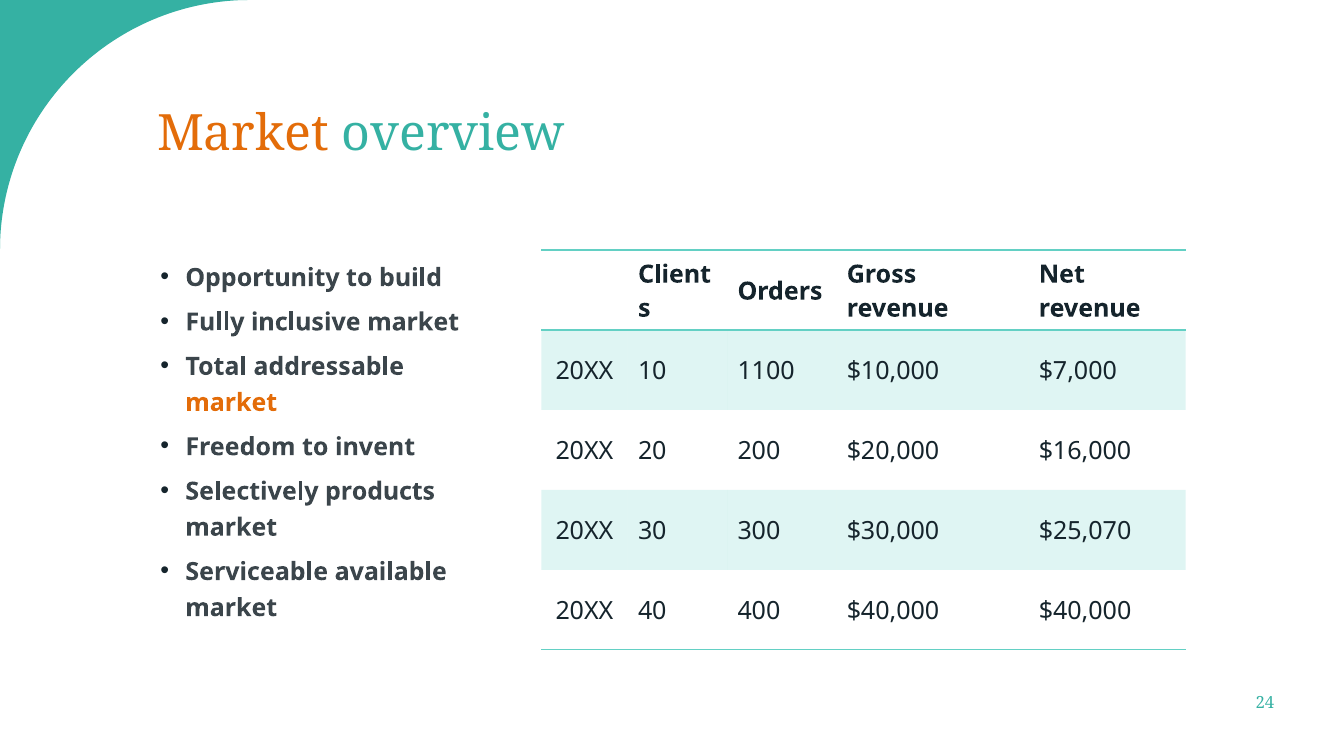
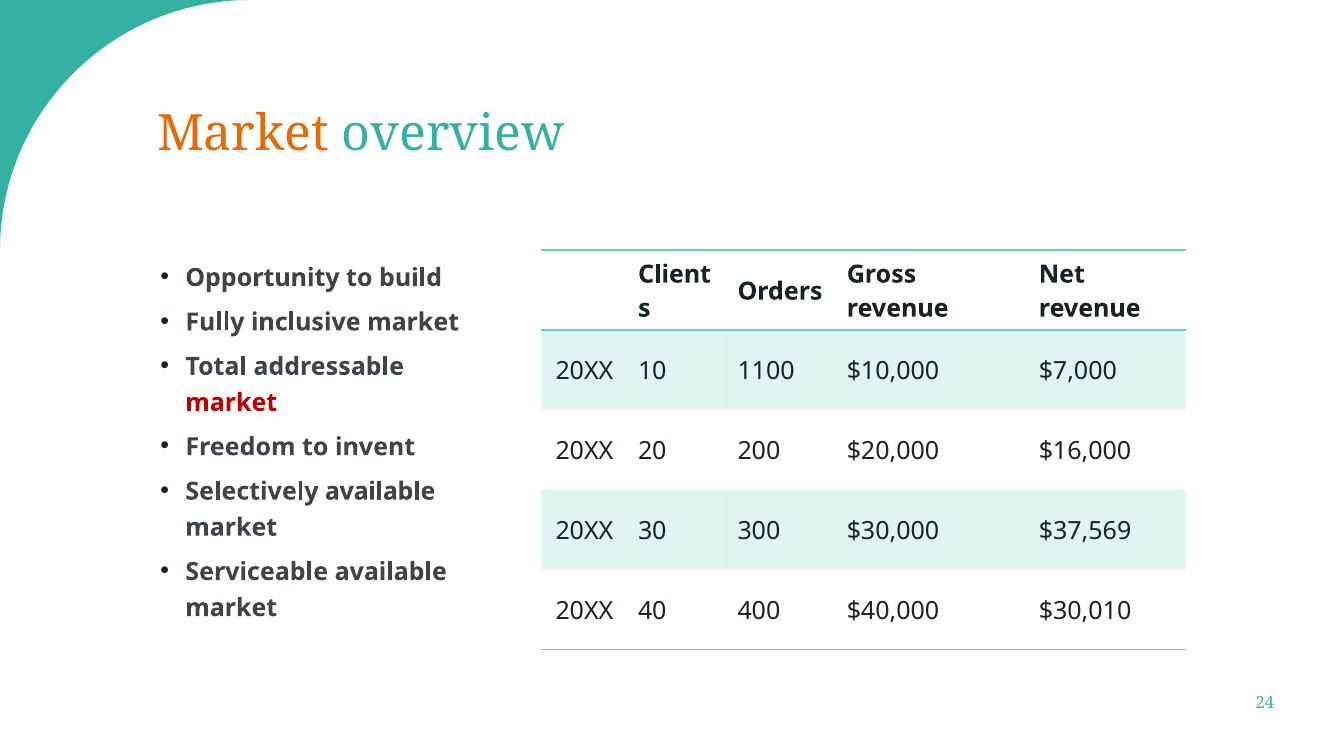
market at (231, 403) colour: orange -> red
Selectively products: products -> available
$25,070: $25,070 -> $37,569
$40,000 $40,000: $40,000 -> $30,010
